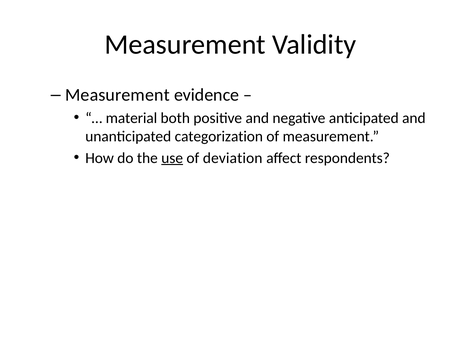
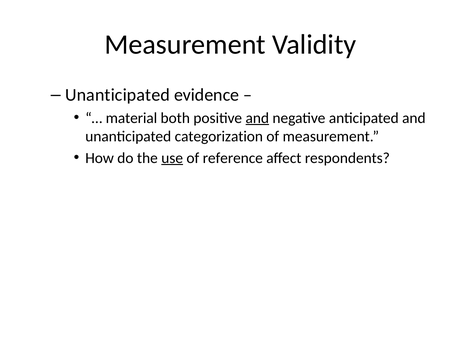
Measurement at (117, 95): Measurement -> Unanticipated
and at (257, 118) underline: none -> present
deviation: deviation -> reference
